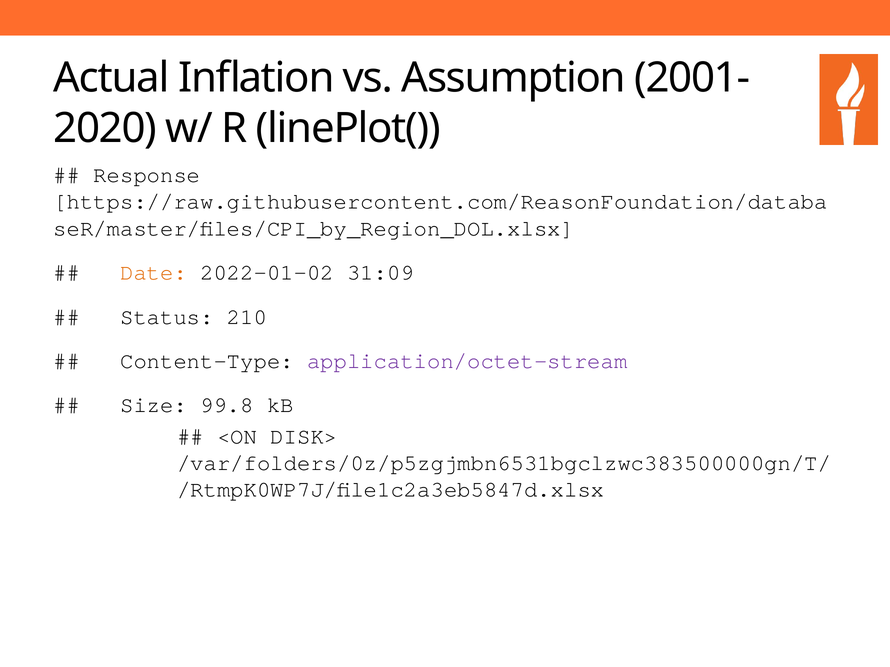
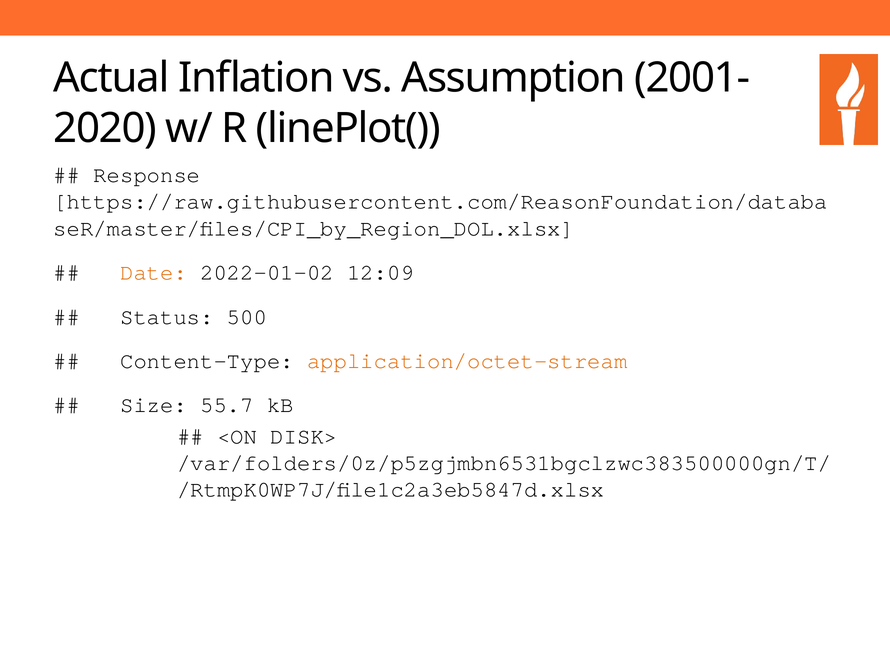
31:09: 31:09 -> 12:09
210: 210 -> 500
application/octet-stream colour: purple -> orange
99.8: 99.8 -> 55.7
